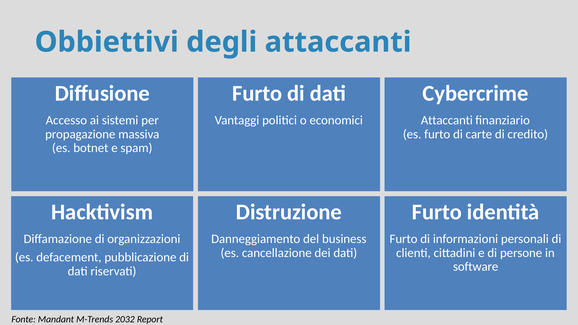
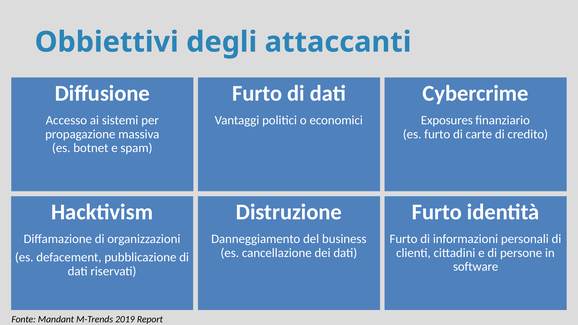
Attaccanti at (447, 120): Attaccanti -> Exposures
2032: 2032 -> 2019
